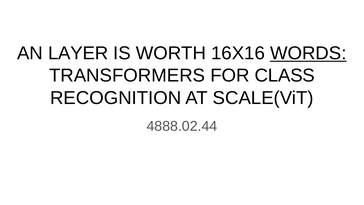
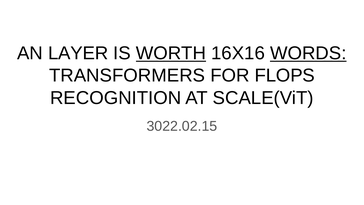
WORTH underline: none -> present
CLASS: CLASS -> FLOPS
4888.02.44: 4888.02.44 -> 3022.02.15
